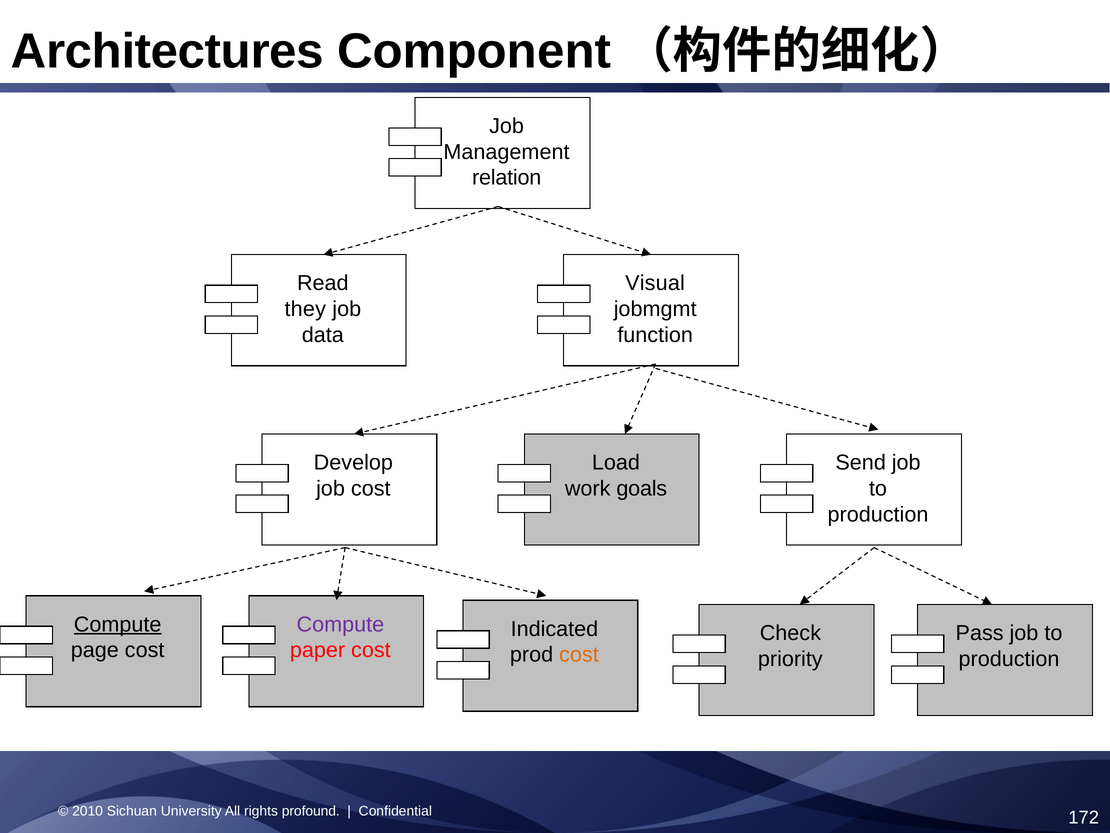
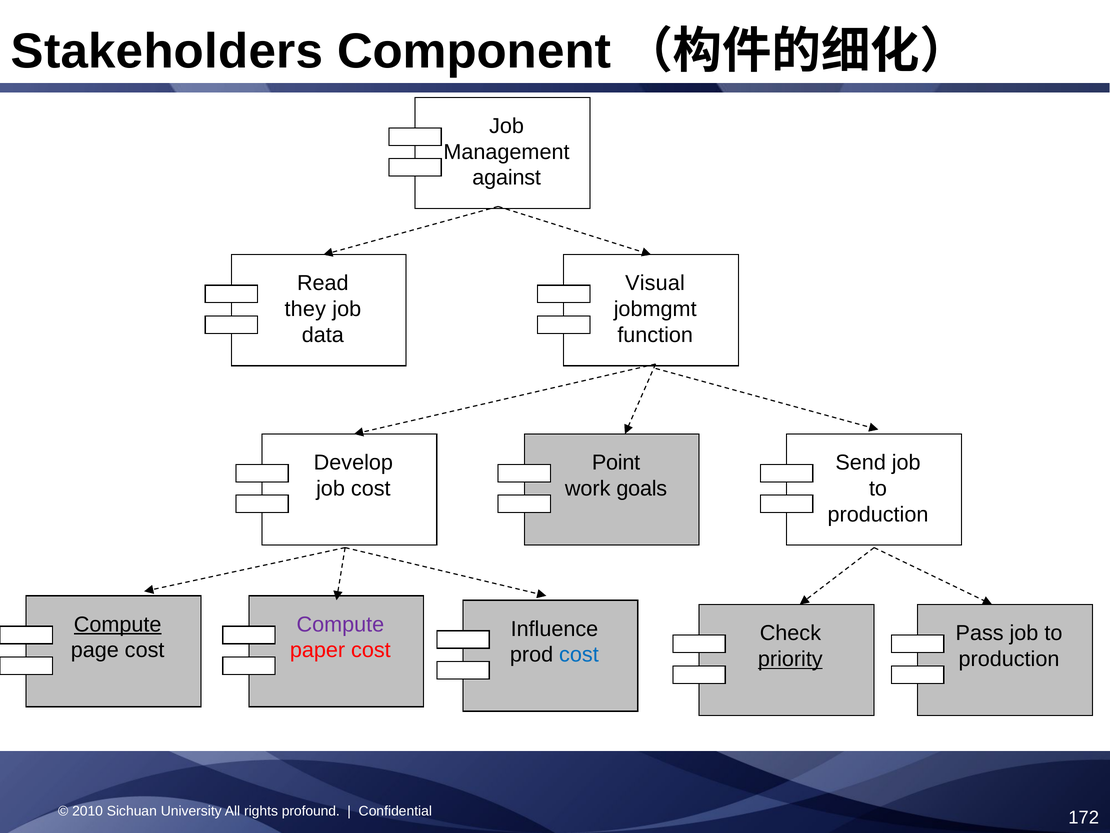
Architectures: Architectures -> Stakeholders
relation: relation -> against
Load: Load -> Point
Indicated: Indicated -> Influence
cost at (579, 654) colour: orange -> blue
priority underline: none -> present
